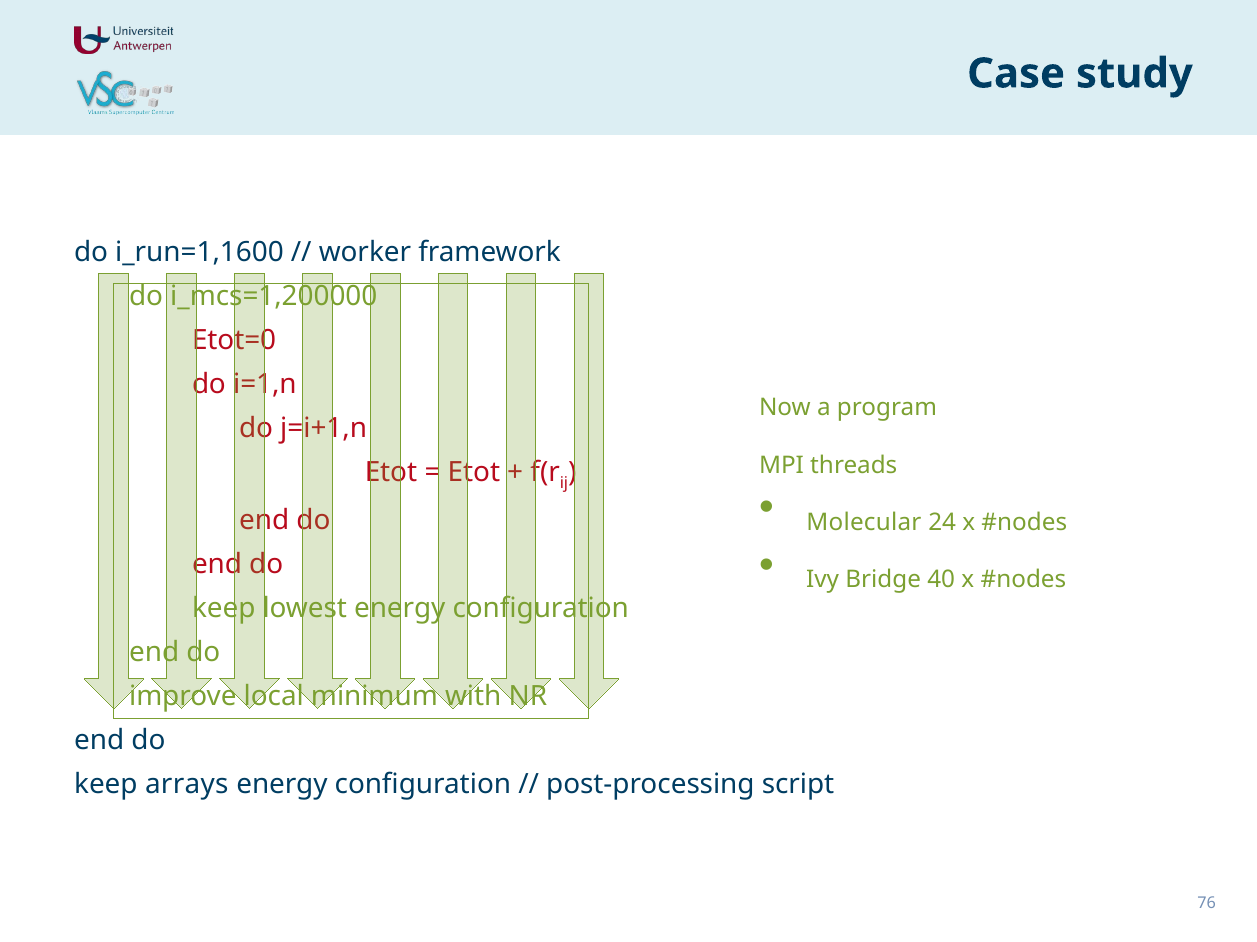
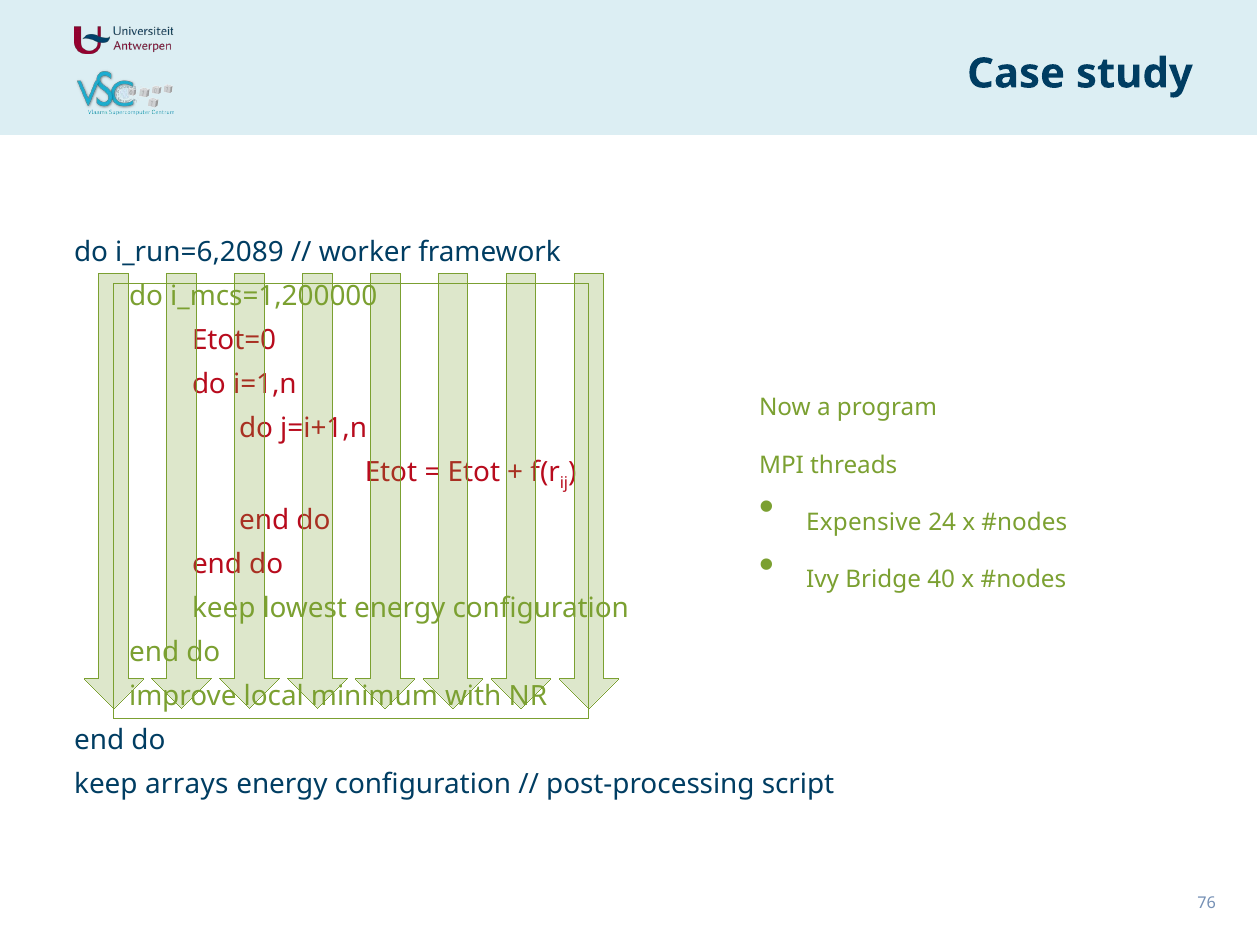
i_run=1,1600: i_run=1,1600 -> i_run=6,2089
Molecular: Molecular -> Expensive
